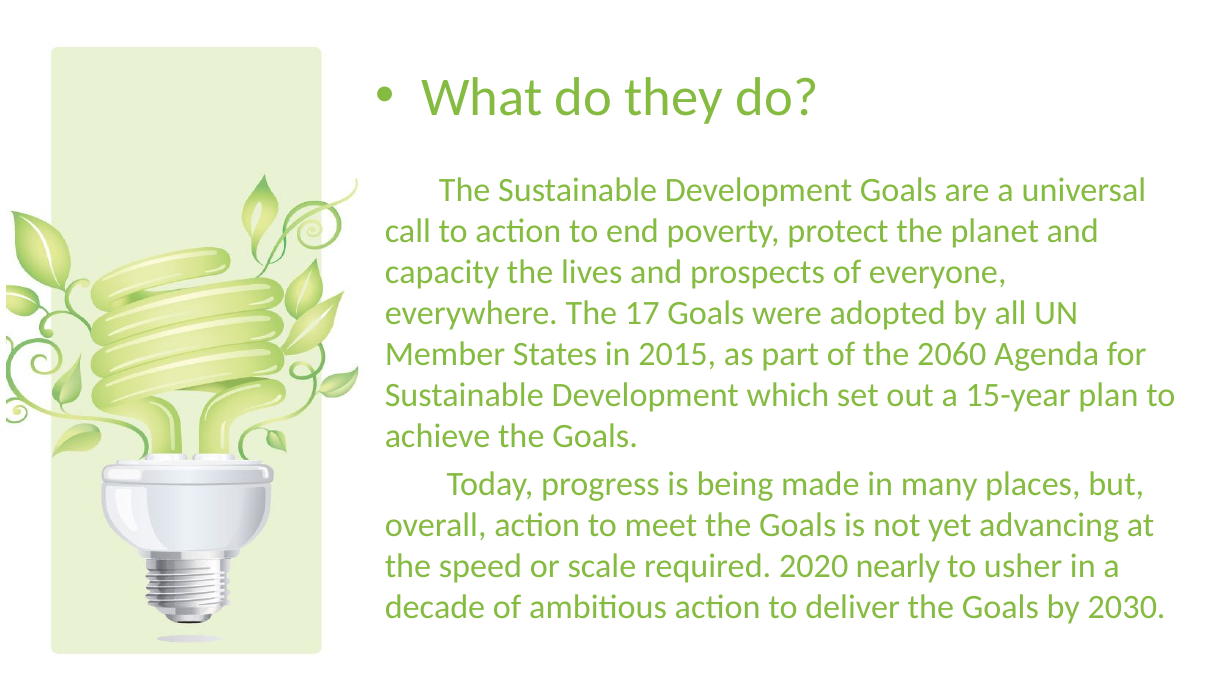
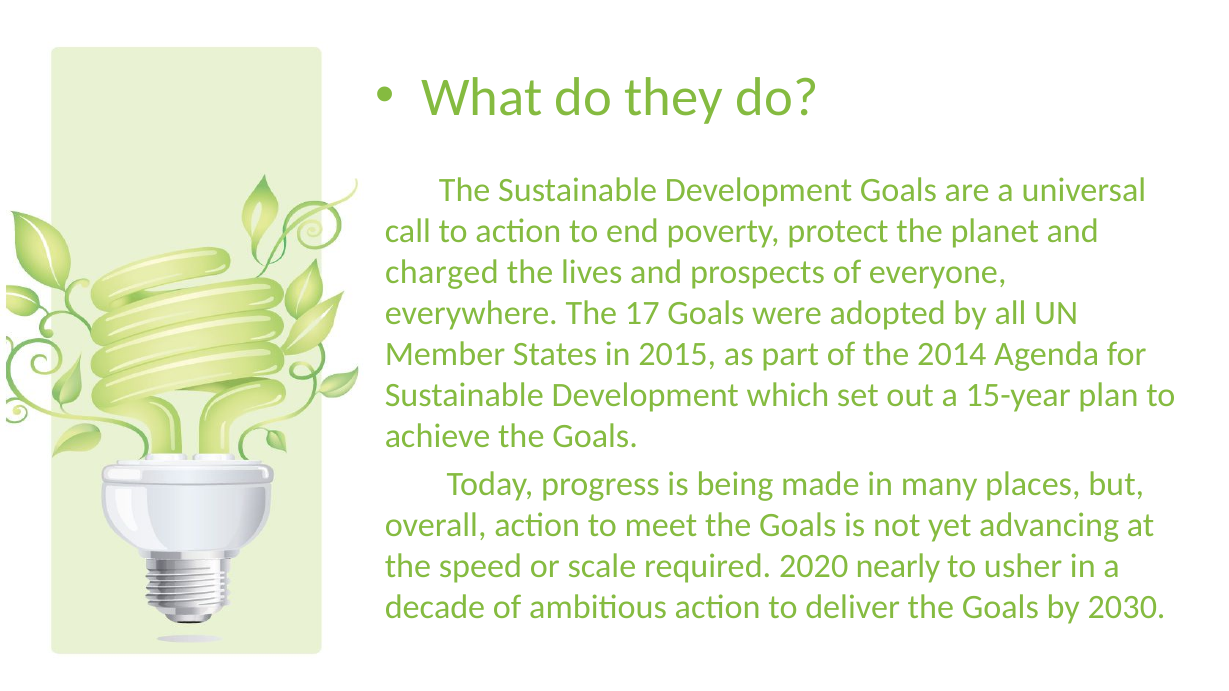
capacity: capacity -> charged
2060: 2060 -> 2014
